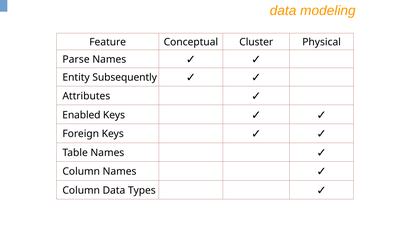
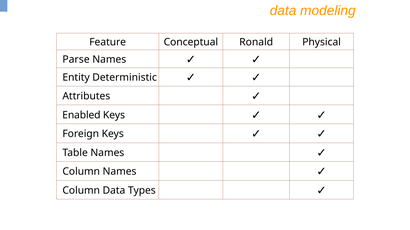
Cluster: Cluster -> Ronald
Subsequently: Subsequently -> Deterministic
